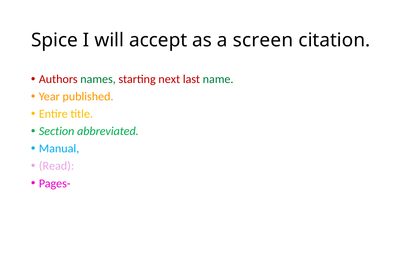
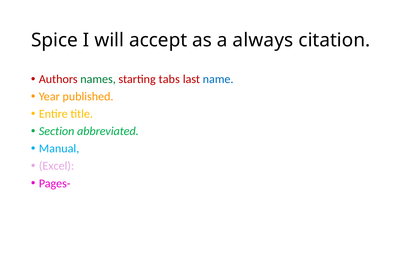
screen: screen -> always
next: next -> tabs
name colour: green -> blue
Read: Read -> Excel
